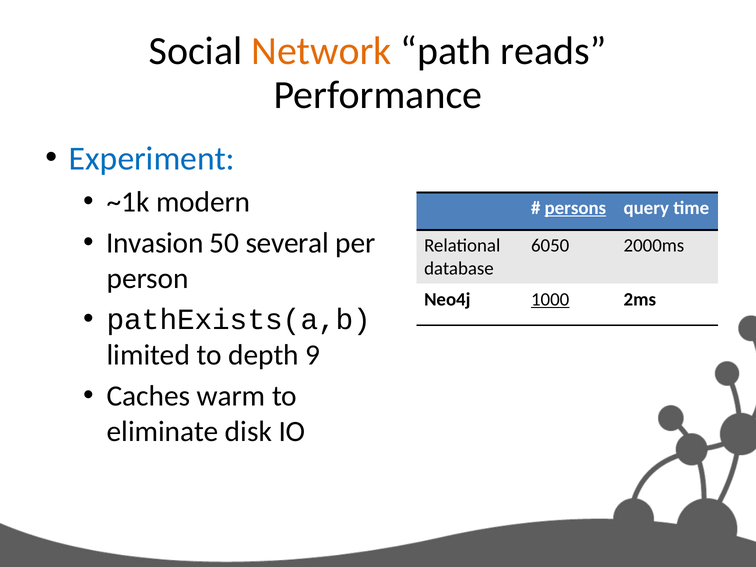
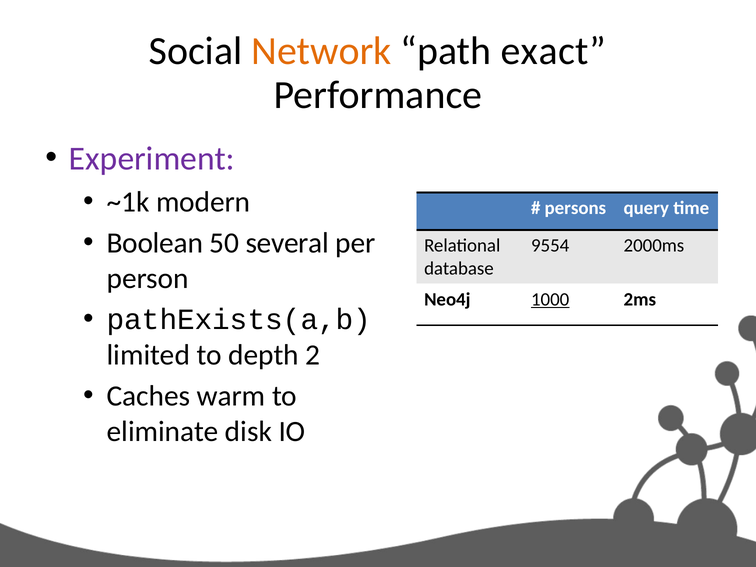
reads: reads -> exact
Experiment colour: blue -> purple
persons underline: present -> none
Invasion: Invasion -> Boolean
6050: 6050 -> 9554
9: 9 -> 2
